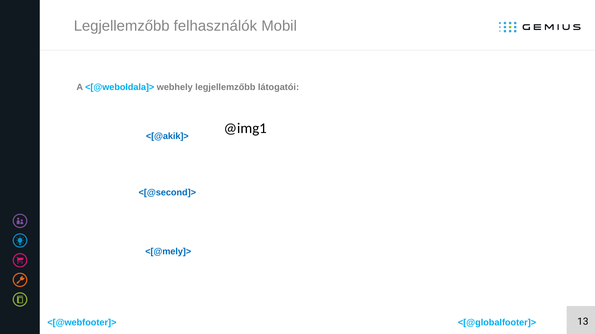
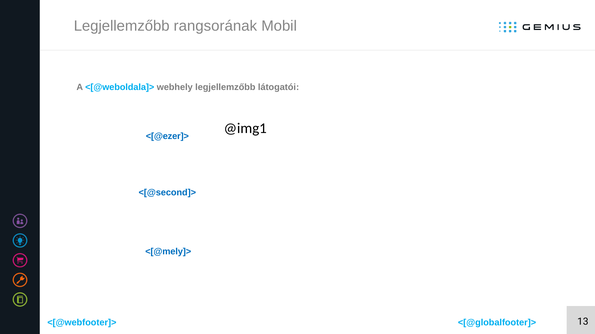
felhasználók: felhasználók -> rangsorának
<[@akik]>: <[@akik]> -> <[@ezer]>
